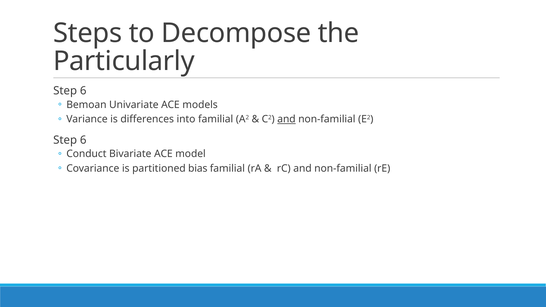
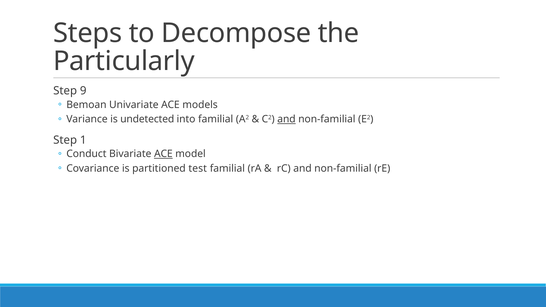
6 at (83, 91): 6 -> 9
differences: differences -> undetected
6 at (83, 140): 6 -> 1
ACE at (163, 154) underline: none -> present
bias: bias -> test
